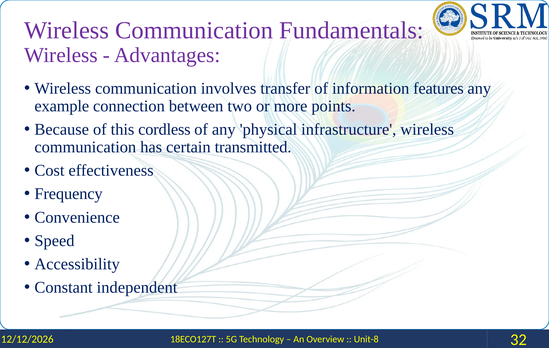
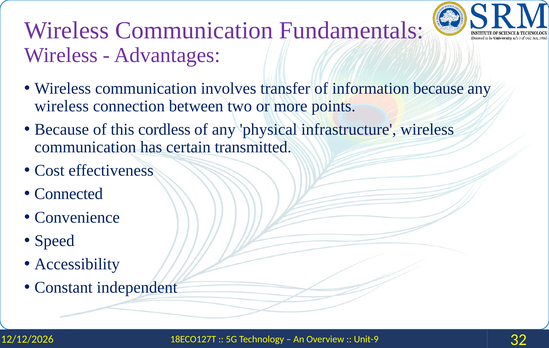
information features: features -> because
example at (62, 106): example -> wireless
Frequency: Frequency -> Connected
Unit-8: Unit-8 -> Unit-9
